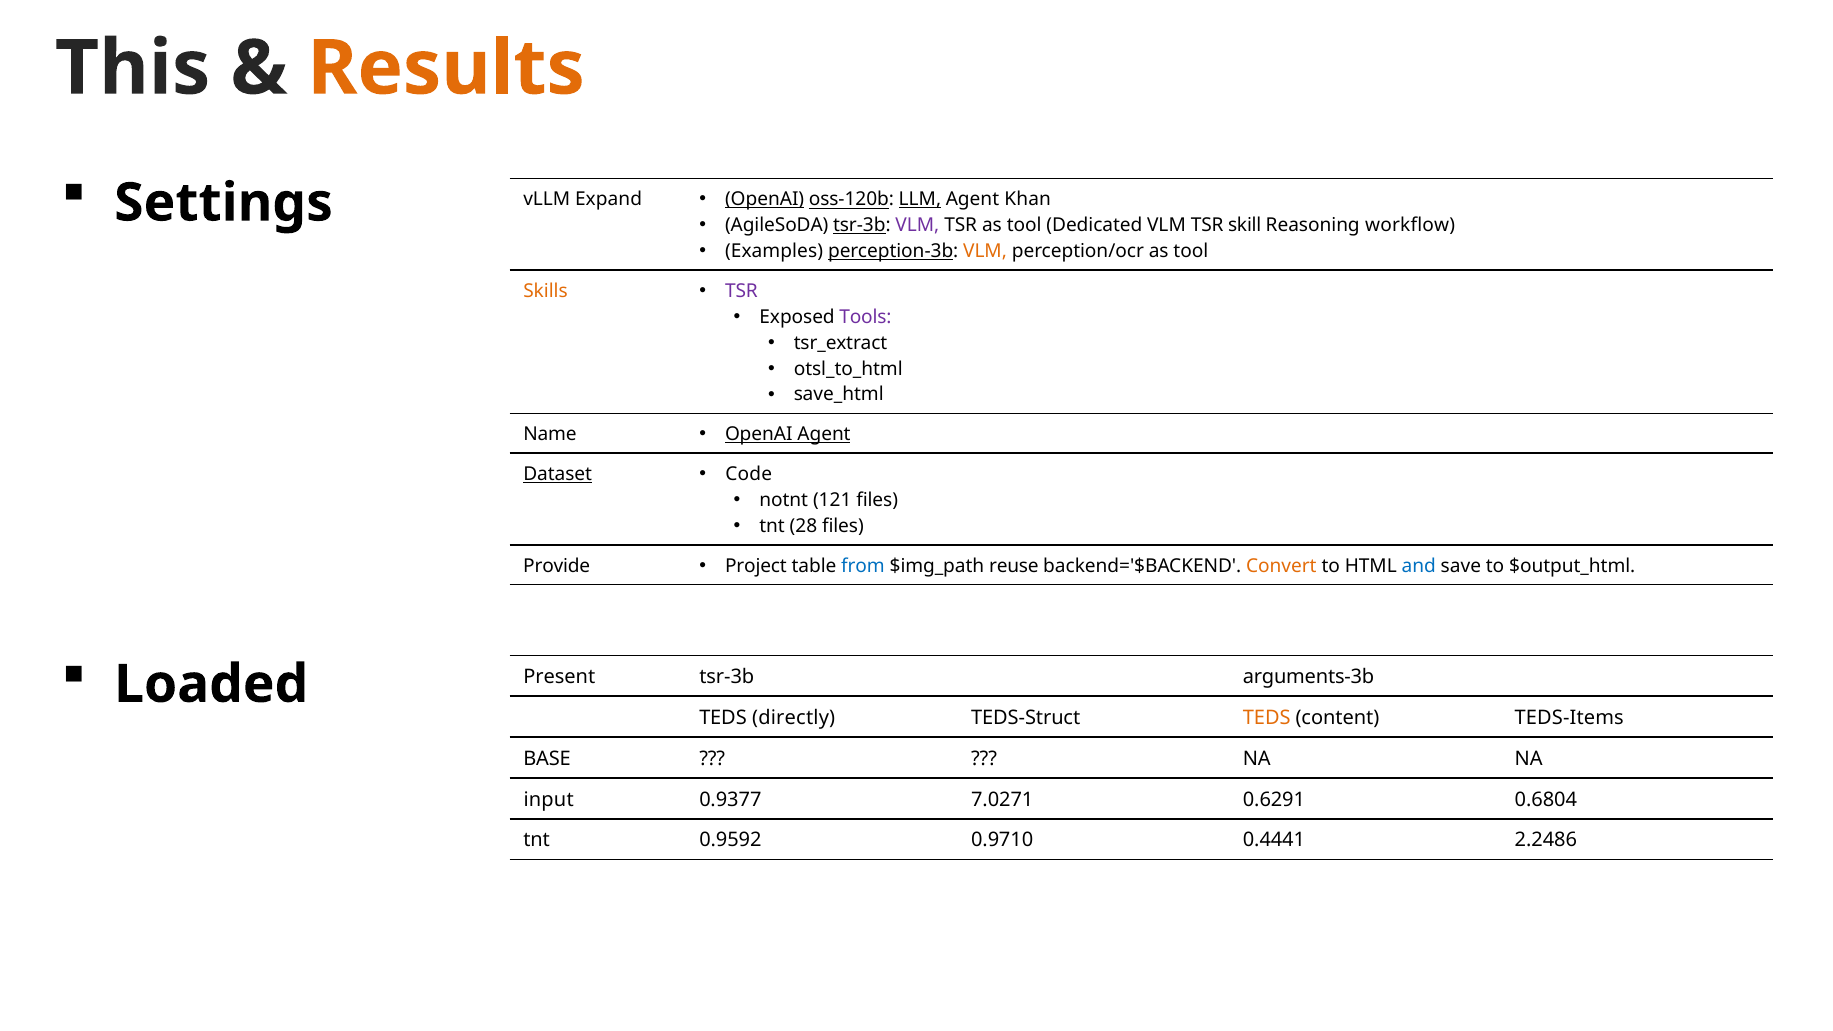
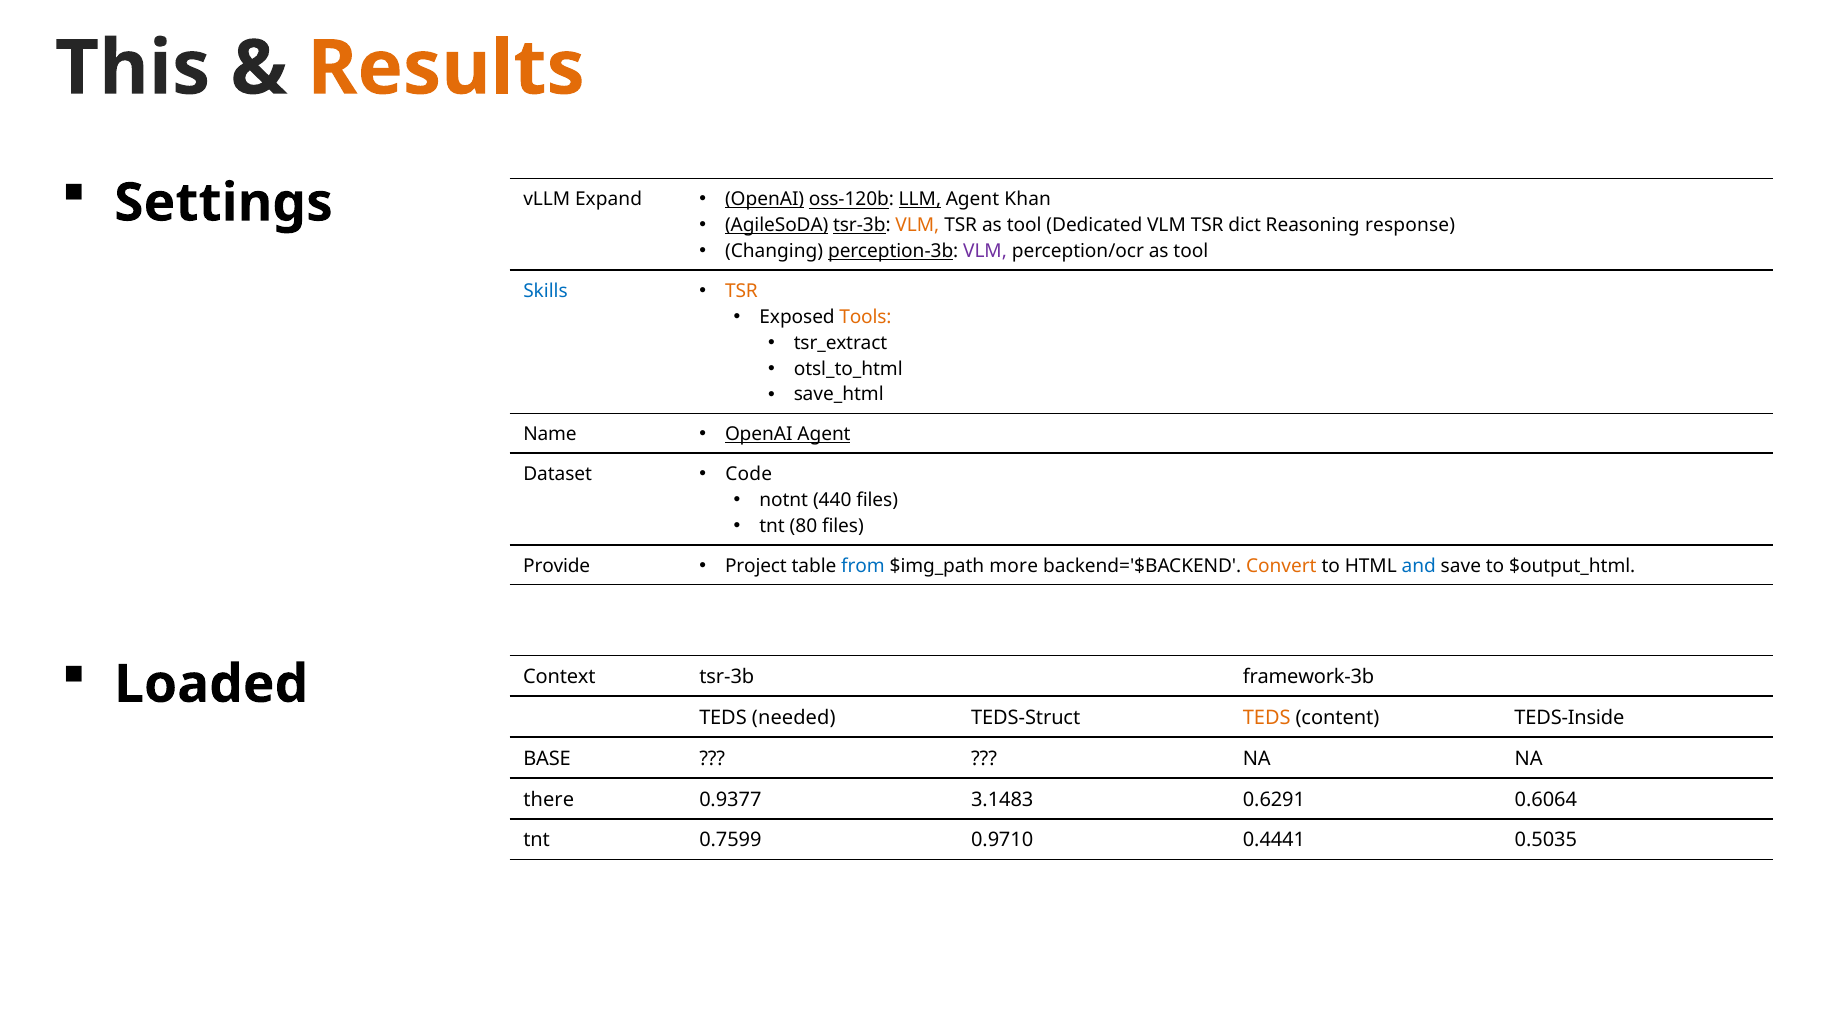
AgileSoDA underline: none -> present
VLM at (917, 225) colour: purple -> orange
skill: skill -> dict
workflow: workflow -> response
Examples: Examples -> Changing
VLM at (985, 251) colour: orange -> purple
Skills colour: orange -> blue
TSR at (741, 291) colour: purple -> orange
Tools colour: purple -> orange
Dataset underline: present -> none
121: 121 -> 440
28: 28 -> 80
reuse: reuse -> more
Present: Present -> Context
arguments-3b: arguments-3b -> framework-3b
directly: directly -> needed
TEDS-Items: TEDS-Items -> TEDS-Inside
input: input -> there
7.0271: 7.0271 -> 3.1483
0.6804: 0.6804 -> 0.6064
0.9592: 0.9592 -> 0.7599
2.2486: 2.2486 -> 0.5035
